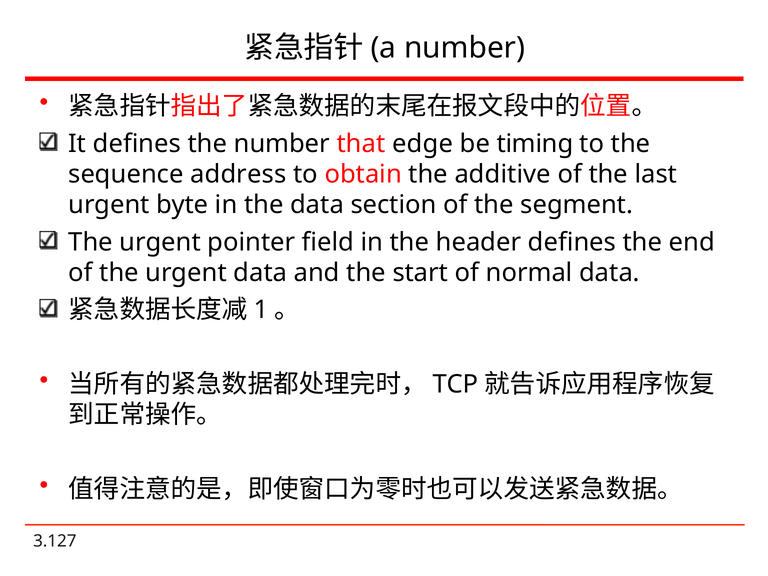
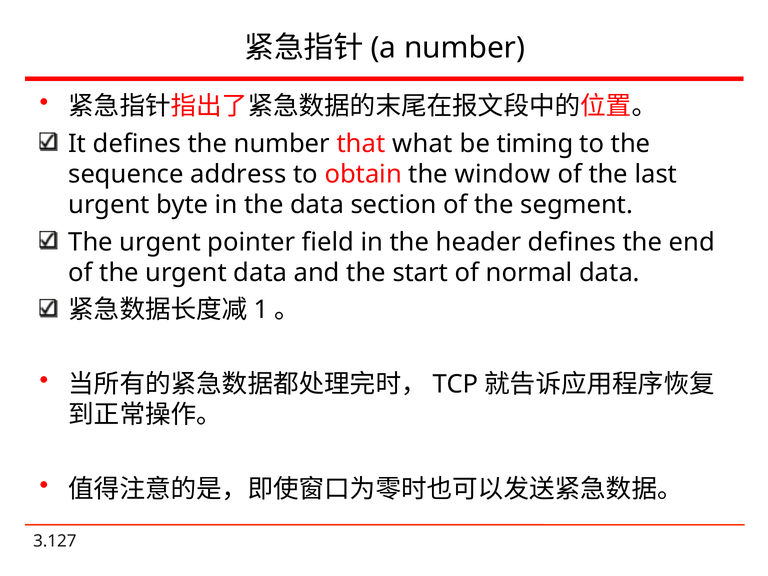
edge: edge -> what
additive: additive -> window
